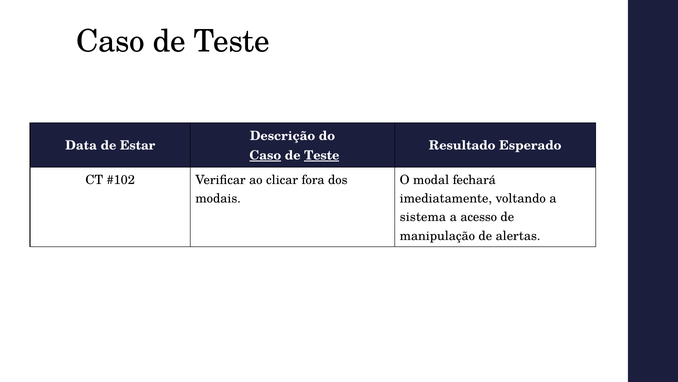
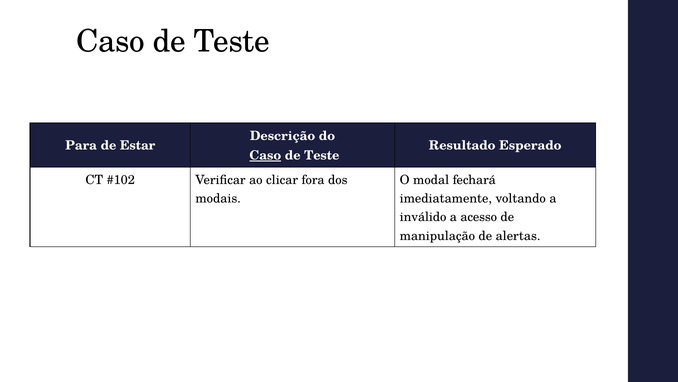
Data: Data -> Para
Teste at (322, 155) underline: present -> none
sistema: sistema -> inválido
